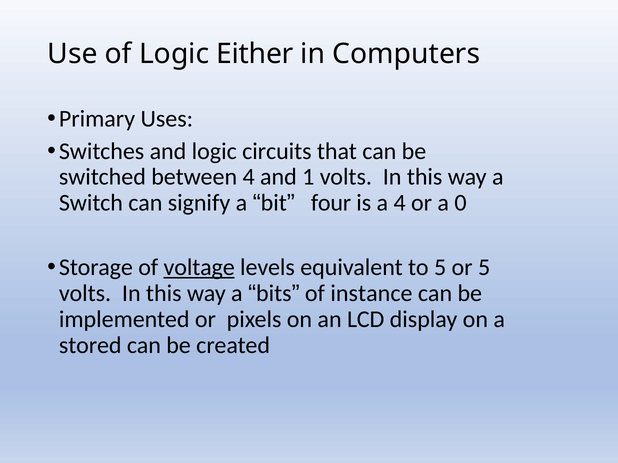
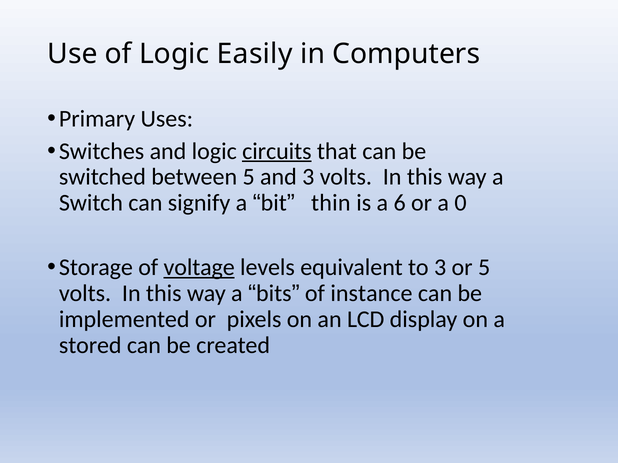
Either: Either -> Easily
circuits underline: none -> present
between 4: 4 -> 5
and 1: 1 -> 3
four: four -> thin
a 4: 4 -> 6
to 5: 5 -> 3
